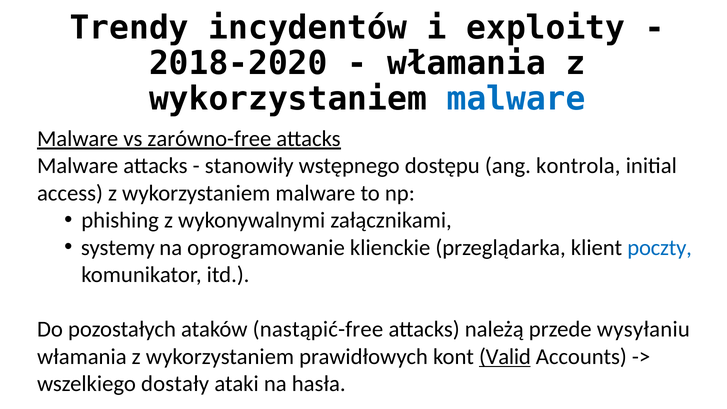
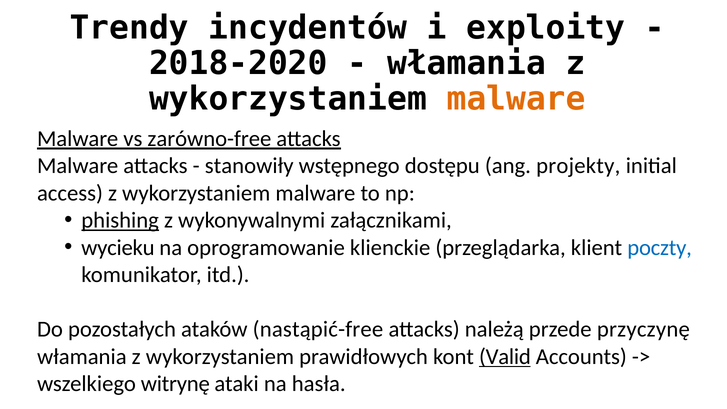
malware at (516, 99) colour: blue -> orange
kontrola: kontrola -> projekty
phishing underline: none -> present
systemy: systemy -> wycieku
wysyłaniu: wysyłaniu -> przyczynę
dostały: dostały -> witrynę
